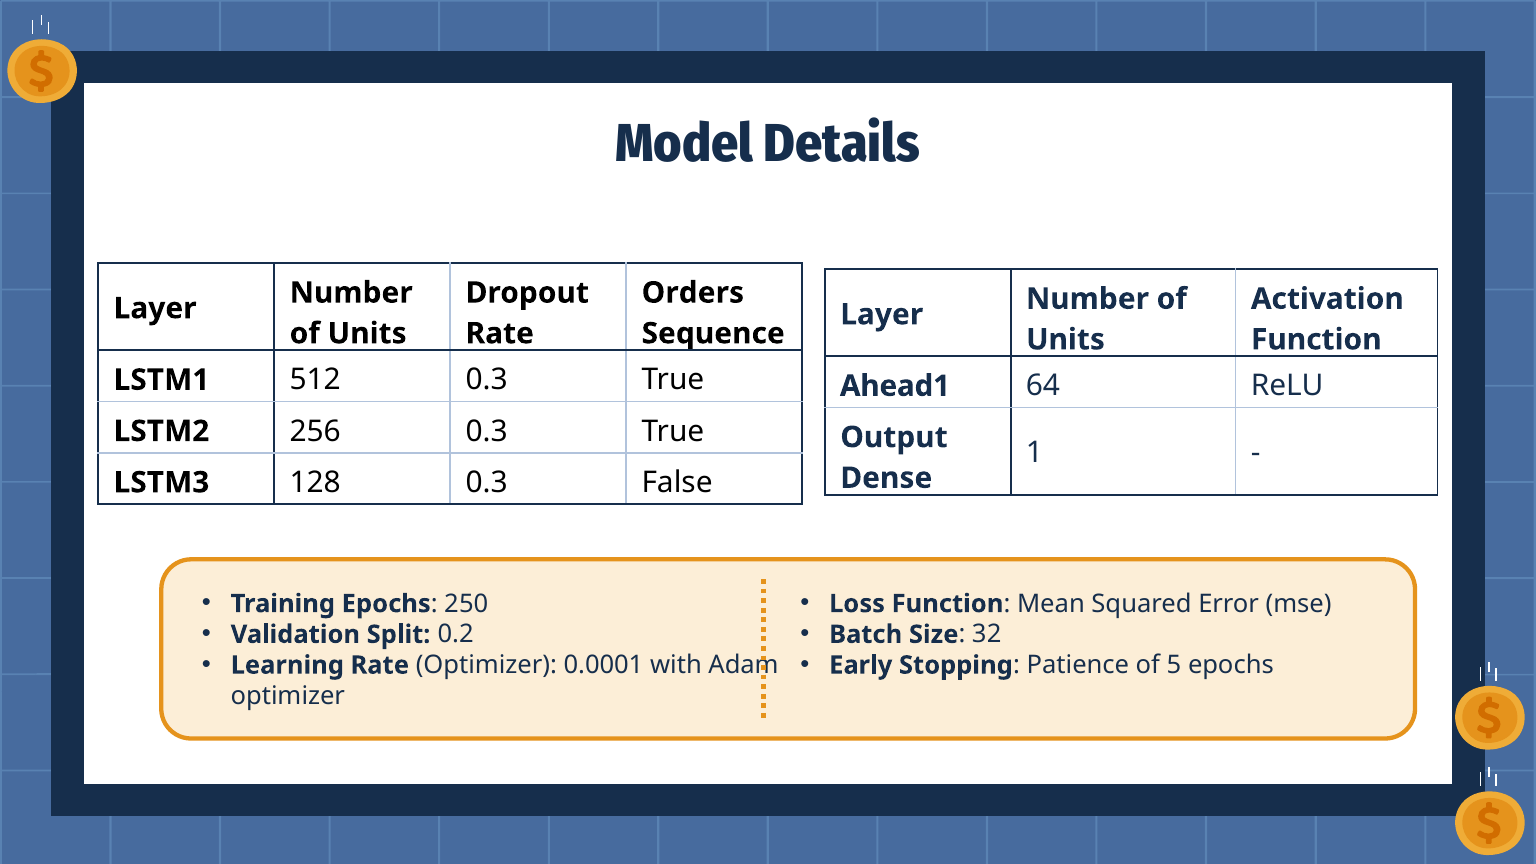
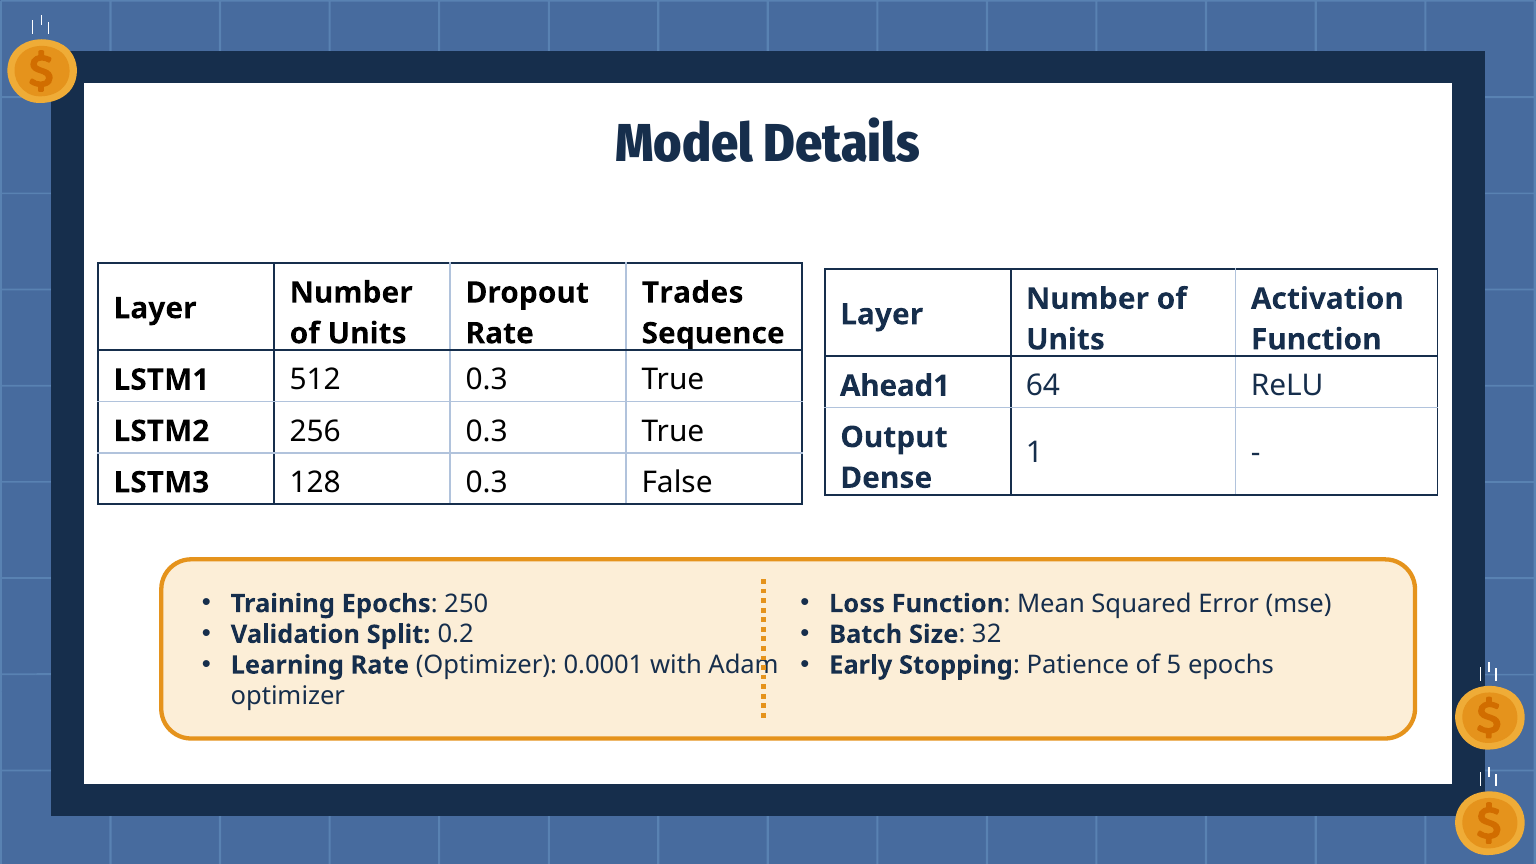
Orders: Orders -> Trades
